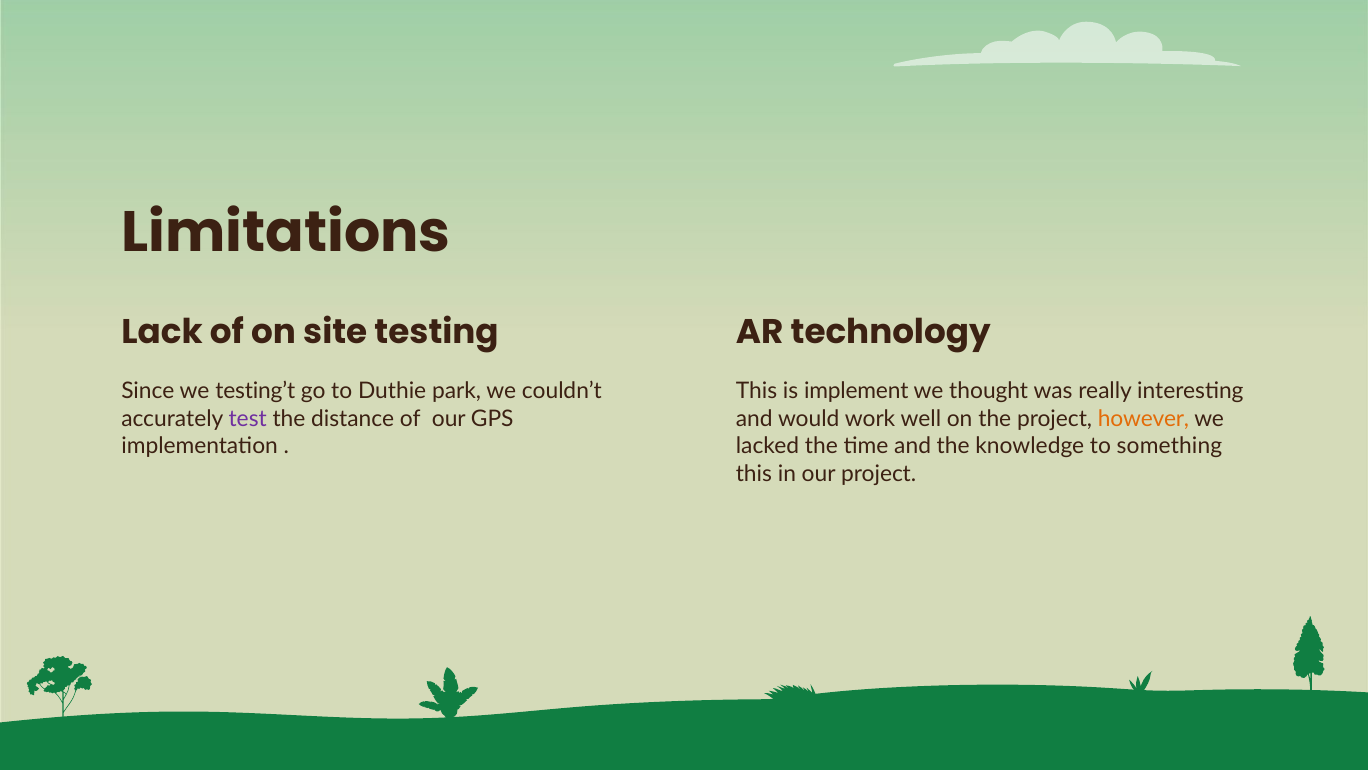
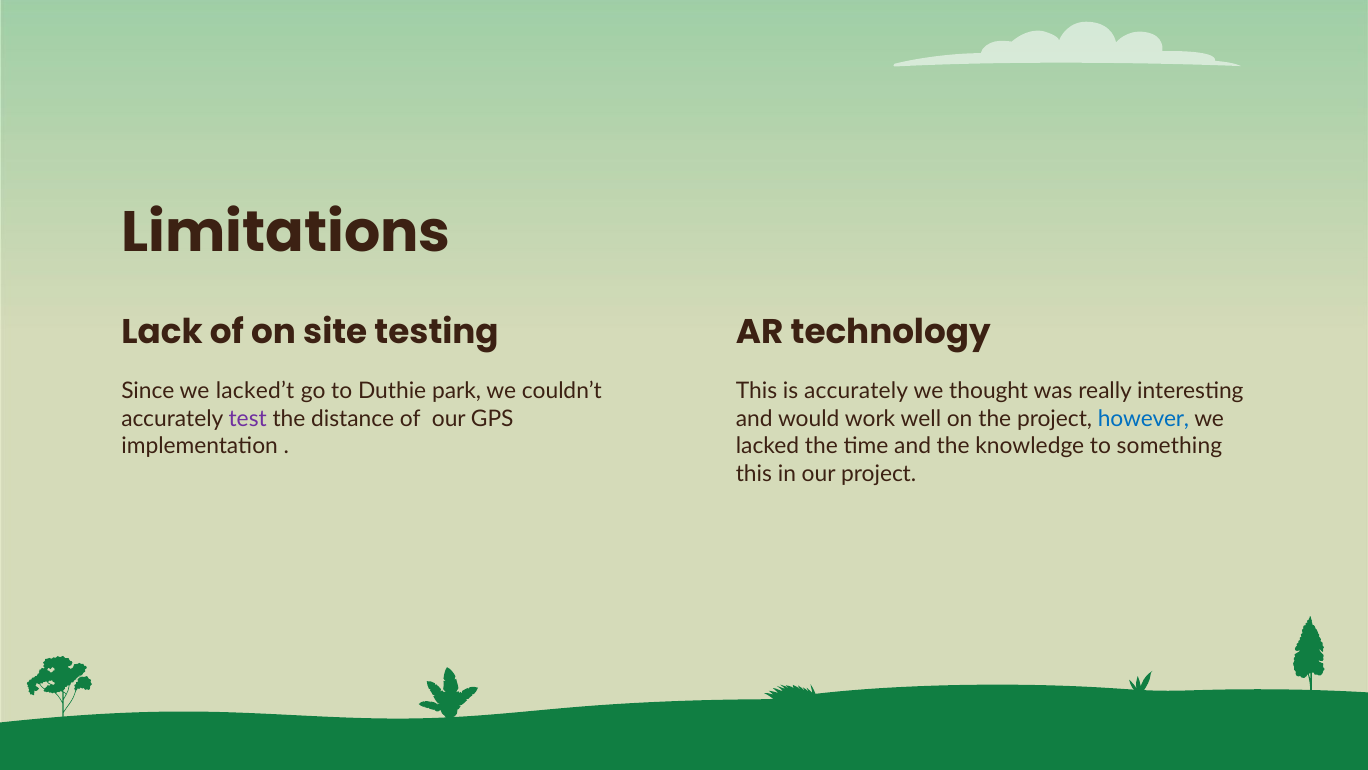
testing’t: testing’t -> lacked’t
is implement: implement -> accurately
however colour: orange -> blue
